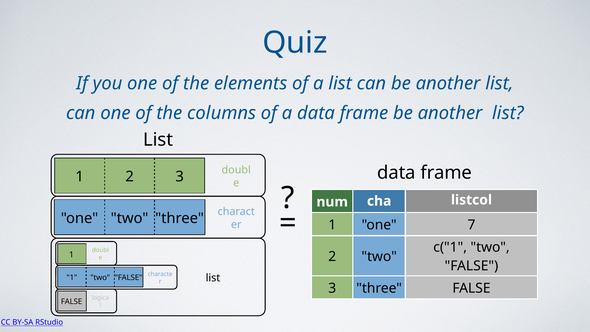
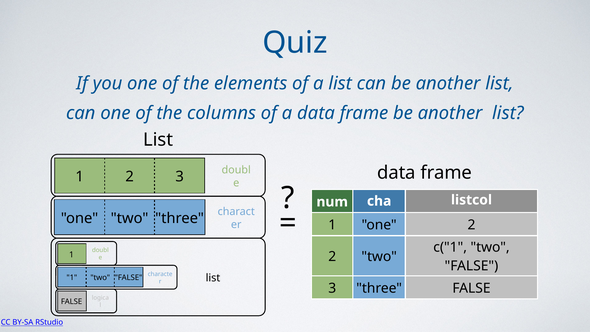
one 7: 7 -> 2
